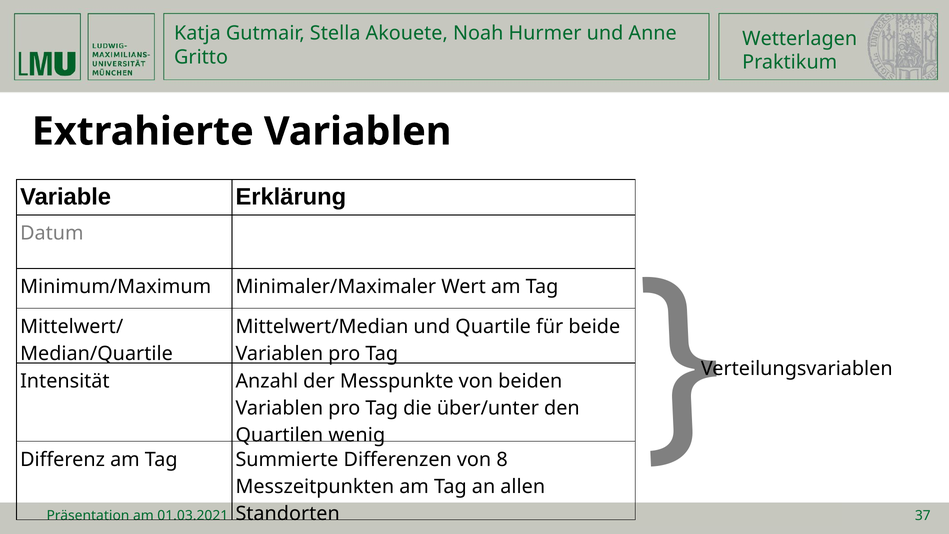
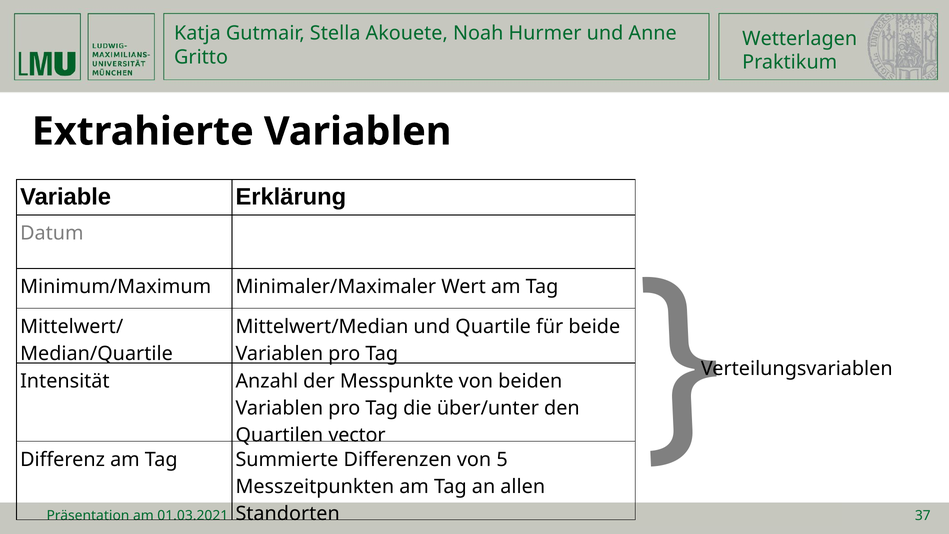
wenig: wenig -> vector
8: 8 -> 5
